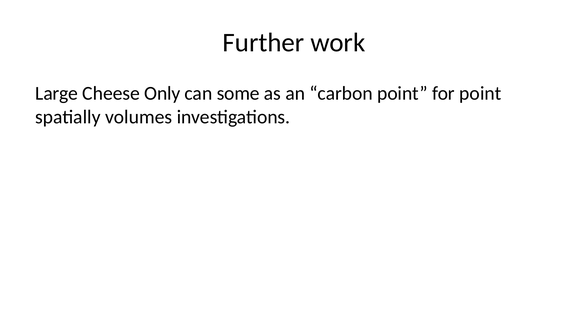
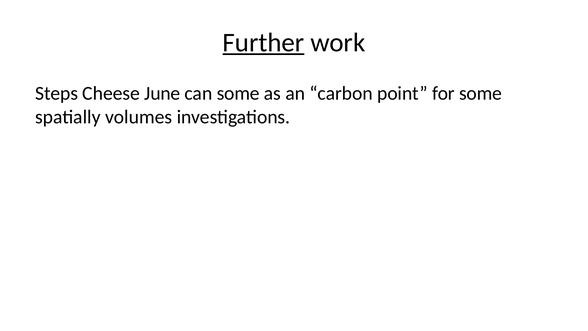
Further underline: none -> present
Large: Large -> Steps
Only: Only -> June
for point: point -> some
